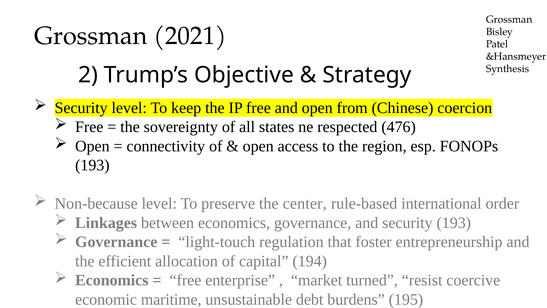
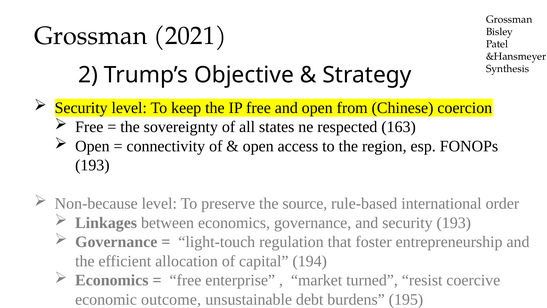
476: 476 -> 163
center: center -> source
maritime: maritime -> outcome
